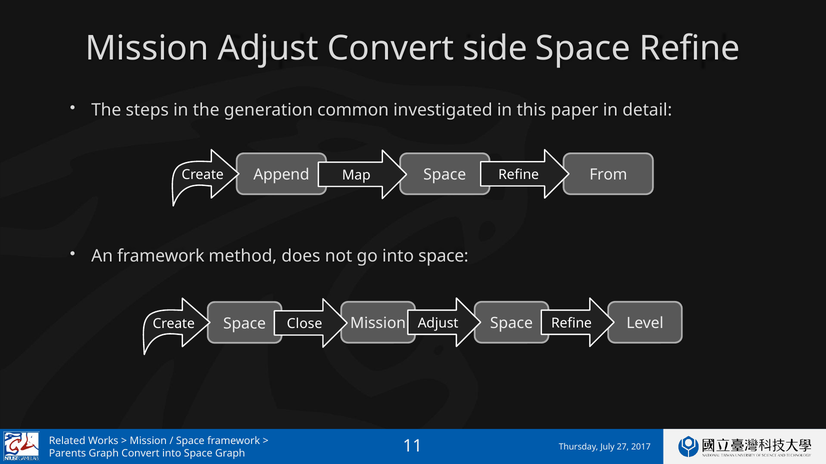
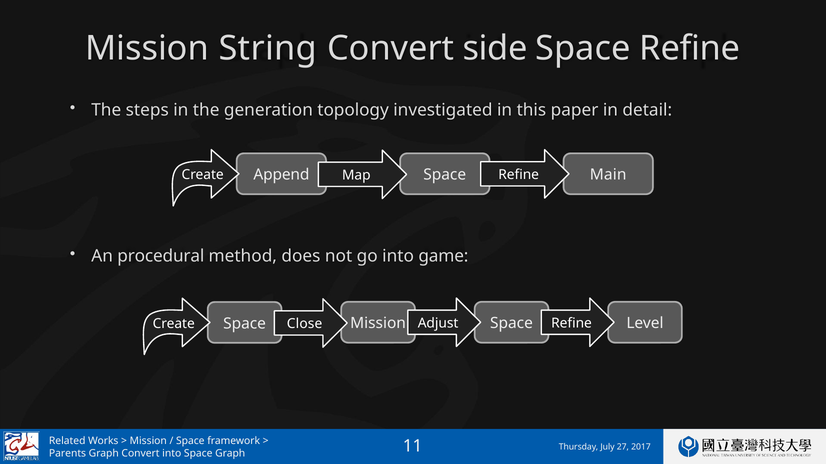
Mission Adjust: Adjust -> String
common: common -> topology
From: From -> Main
An framework: framework -> procedural
go into space: space -> game
